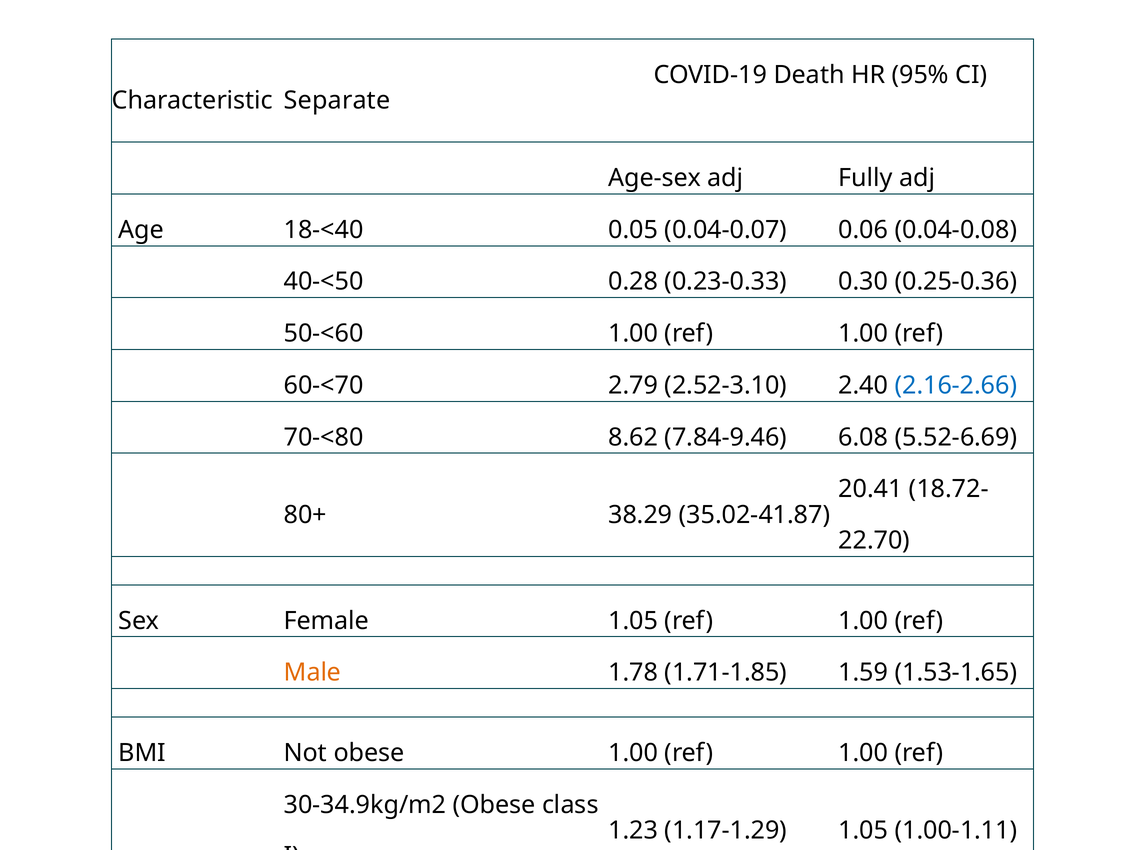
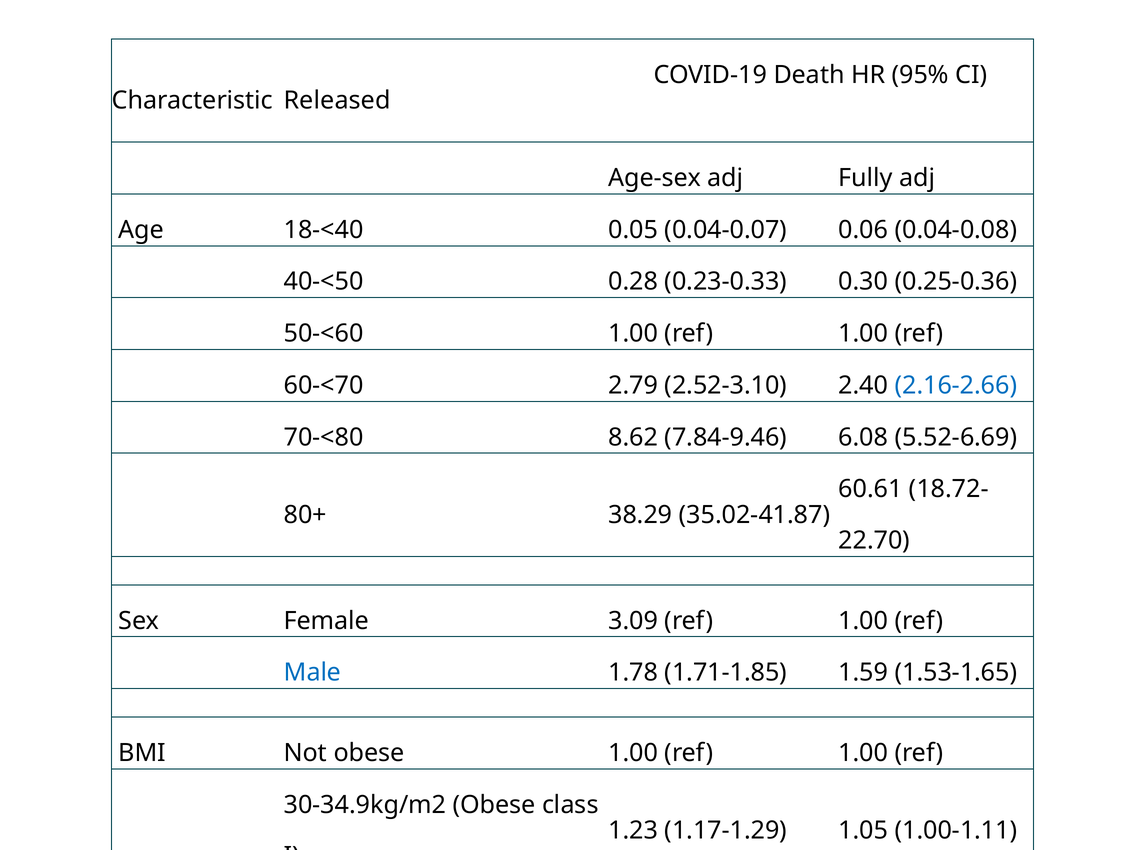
Separate: Separate -> Released
20.41: 20.41 -> 60.61
Female 1.05: 1.05 -> 3.09
Male colour: orange -> blue
